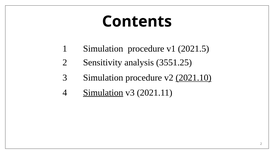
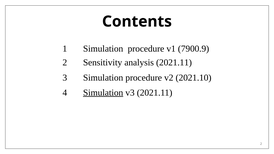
2021.5: 2021.5 -> 7900.9
analysis 3551.25: 3551.25 -> 2021.11
2021.10 underline: present -> none
